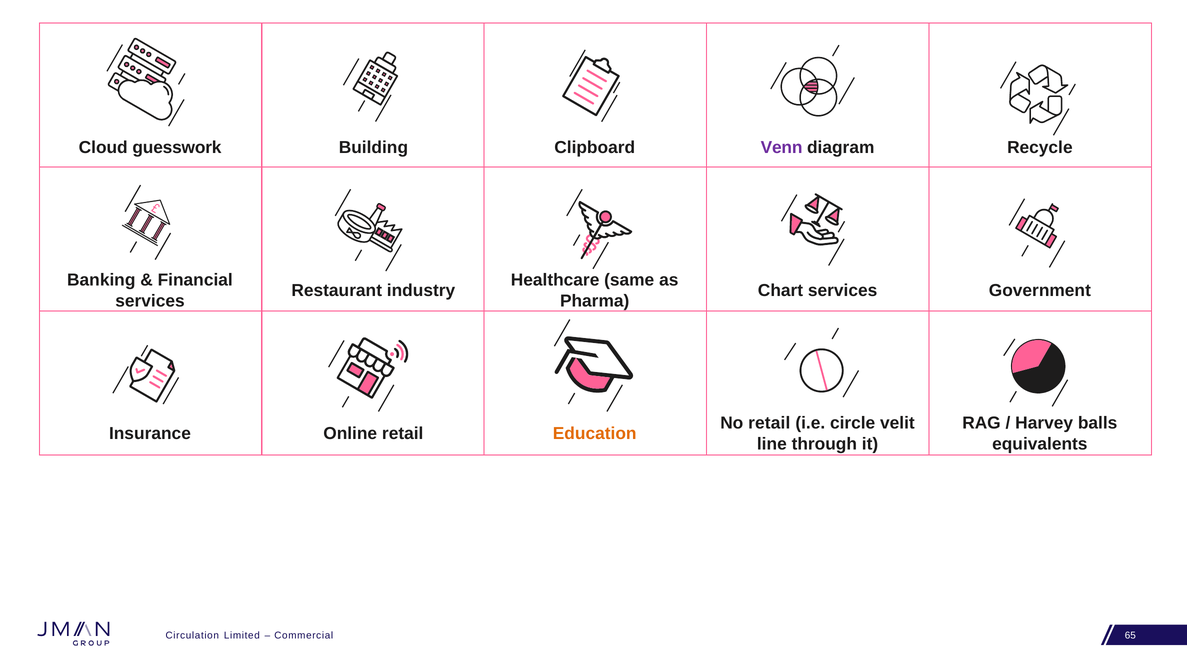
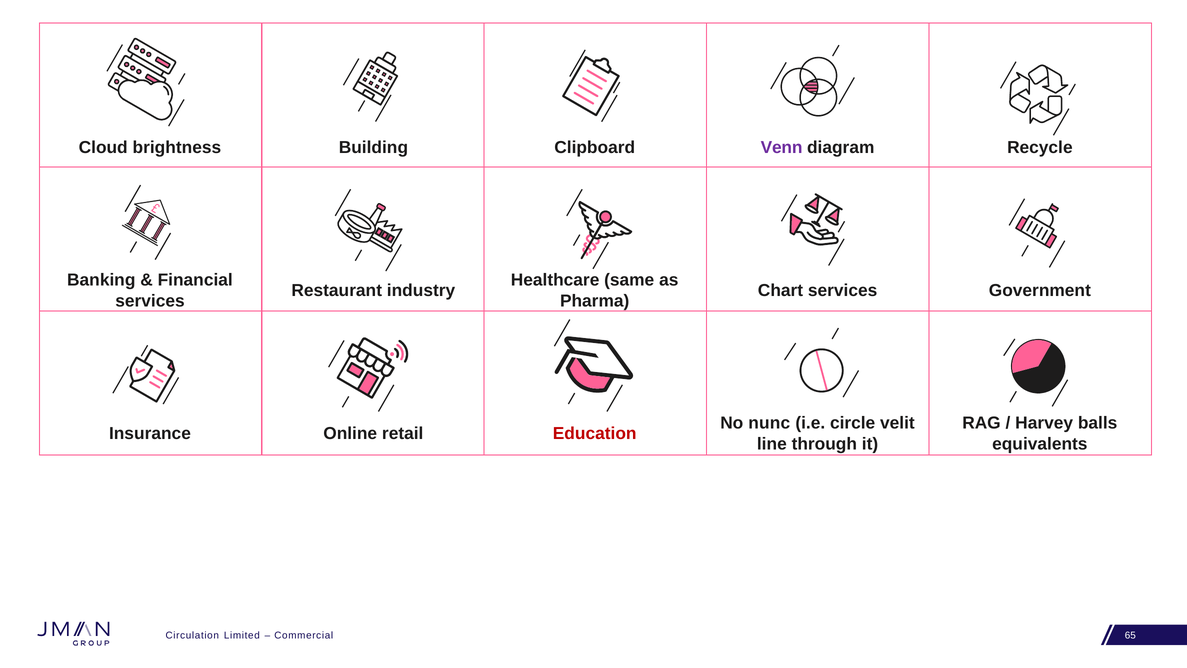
guesswork: guesswork -> brightness
No retail: retail -> nunc
Education colour: orange -> red
